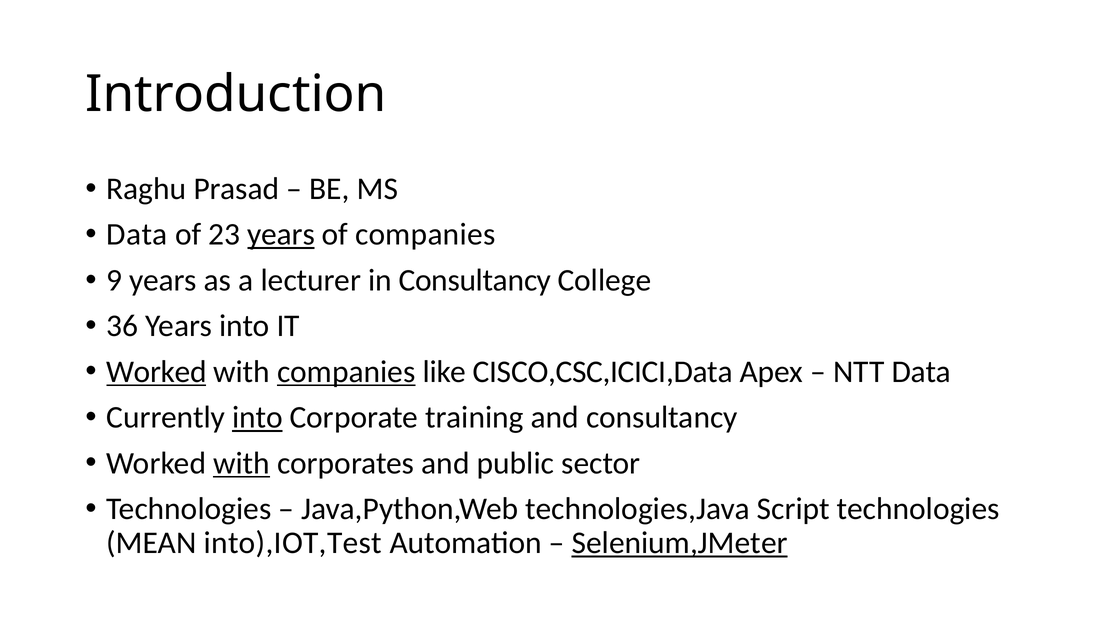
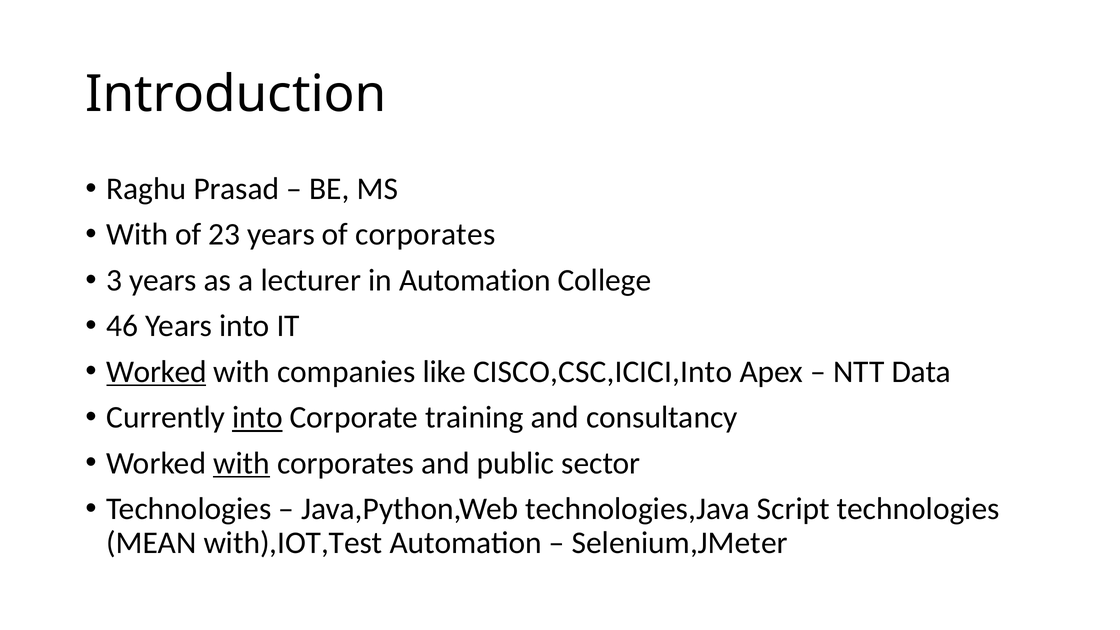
Data at (137, 234): Data -> With
years at (281, 234) underline: present -> none
of companies: companies -> corporates
9: 9 -> 3
in Consultancy: Consultancy -> Automation
36: 36 -> 46
companies at (346, 372) underline: present -> none
CISCO,CSC,ICICI,Data: CISCO,CSC,ICICI,Data -> CISCO,CSC,ICICI,Into
into),IOT,Test: into),IOT,Test -> with),IOT,Test
Selenium,JMeter underline: present -> none
